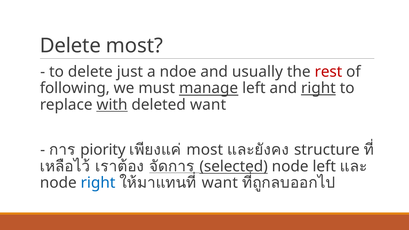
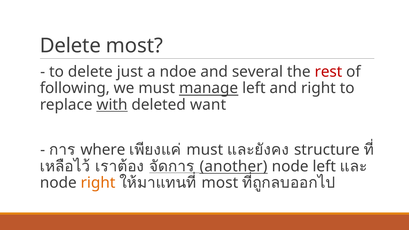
usually: usually -> several
right at (318, 88) underline: present -> none
piority: piority -> where
most at (205, 150): most -> must
selected: selected -> another
right at (98, 183) colour: blue -> orange
want at (220, 183): want -> most
